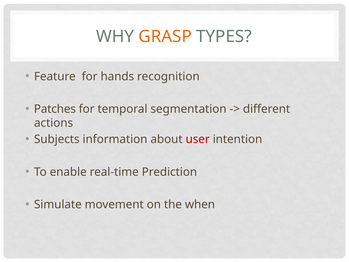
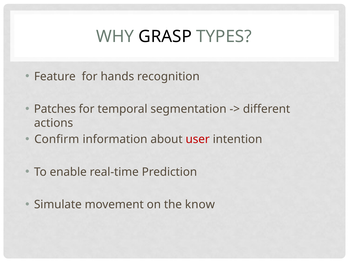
GRASP colour: orange -> black
Subjects: Subjects -> Confirm
when: when -> know
